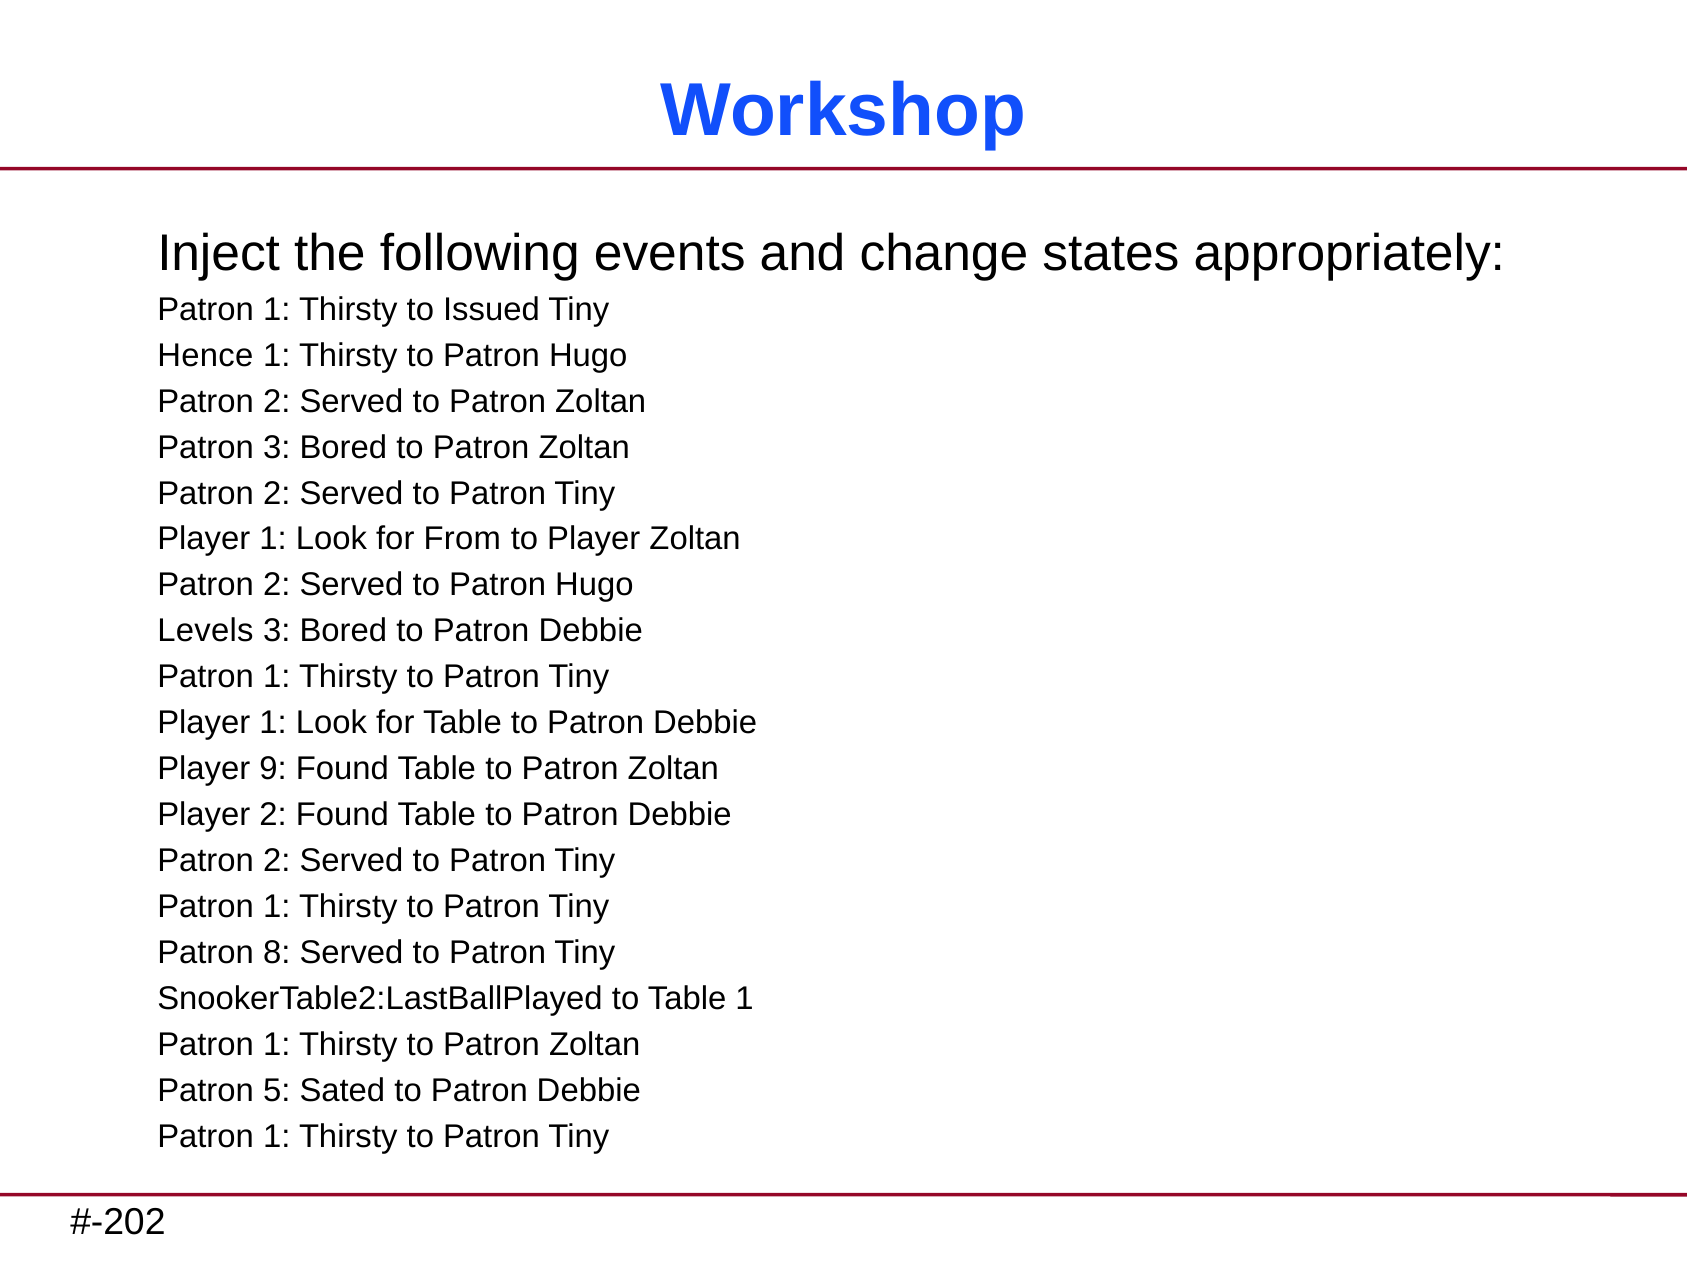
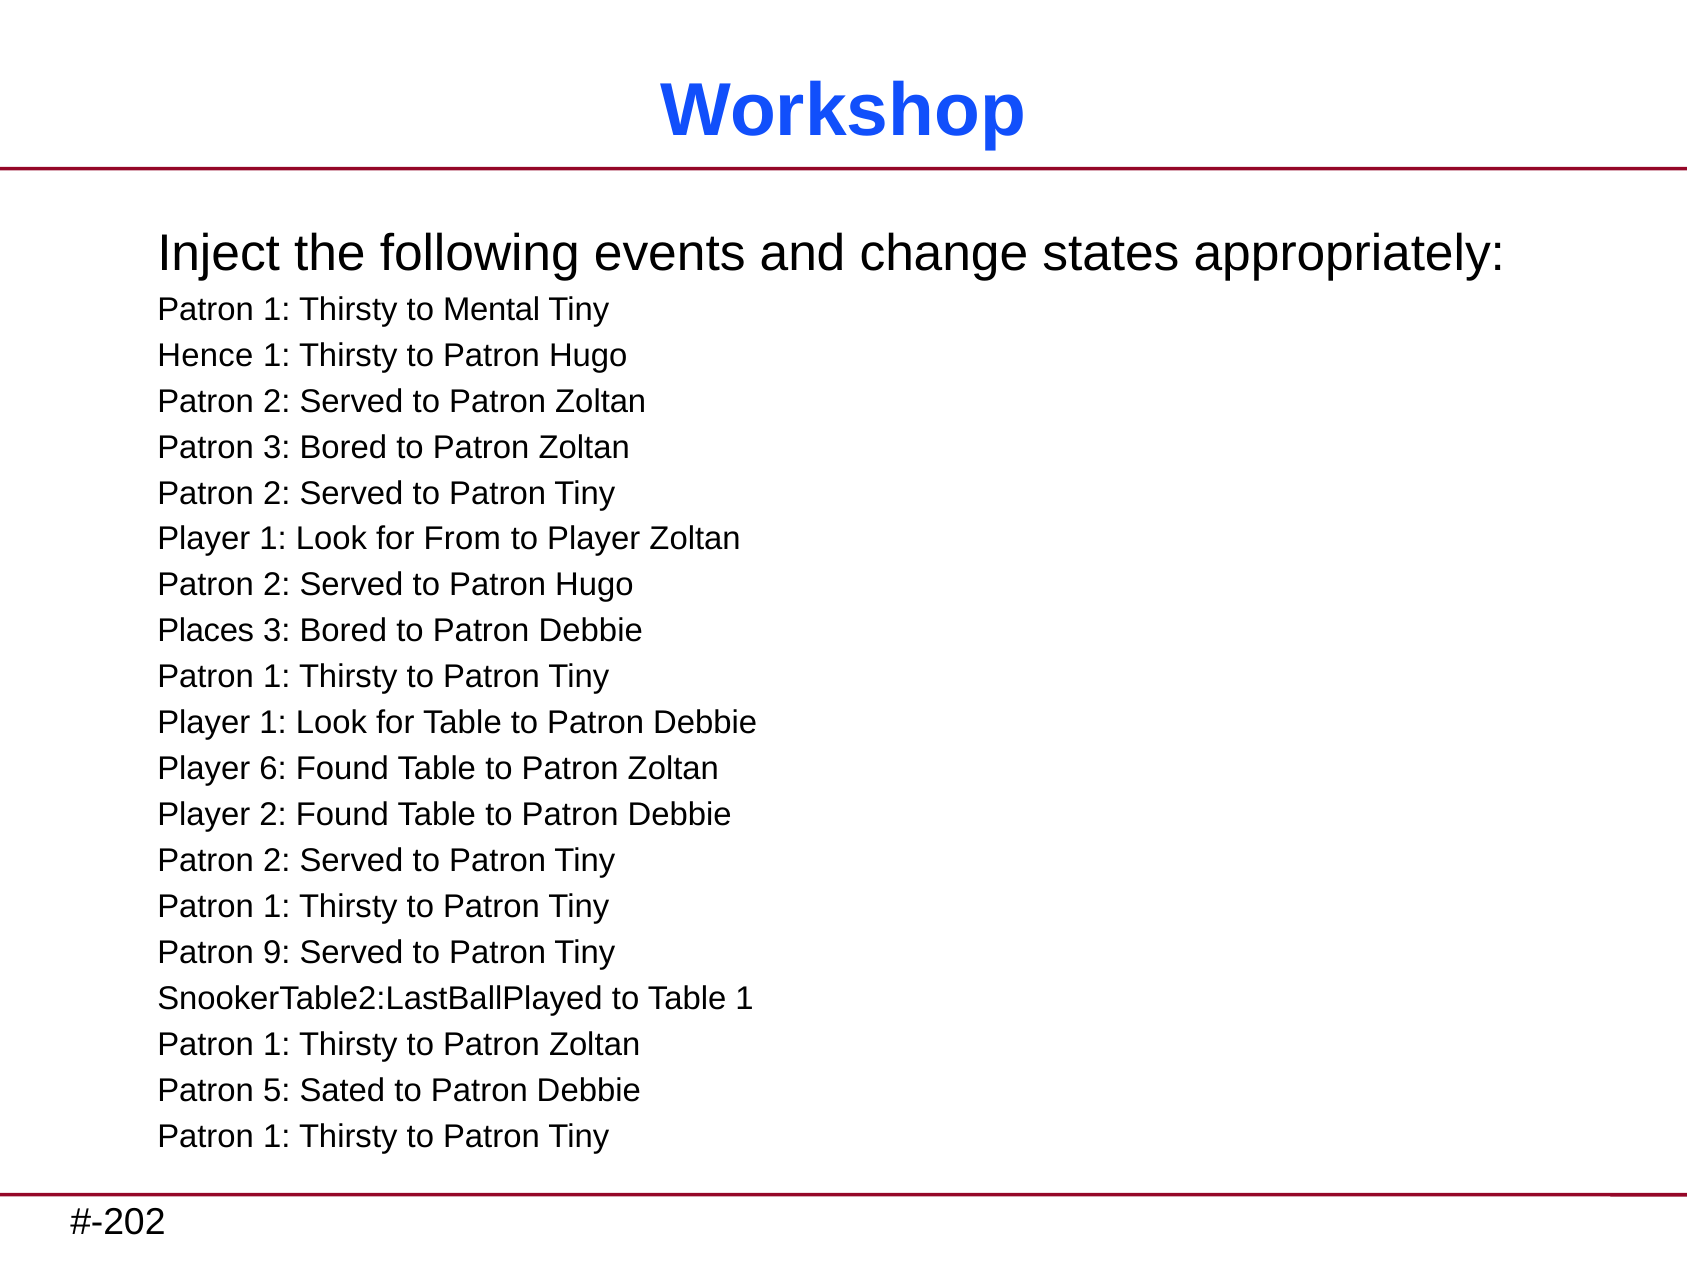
Issued: Issued -> Mental
Levels: Levels -> Places
9: 9 -> 6
8: 8 -> 9
